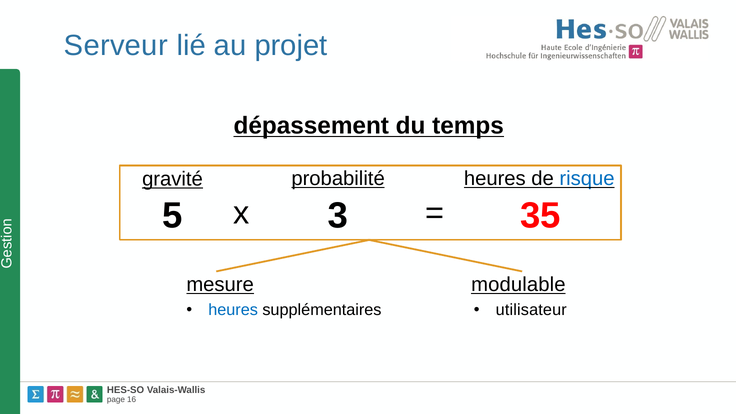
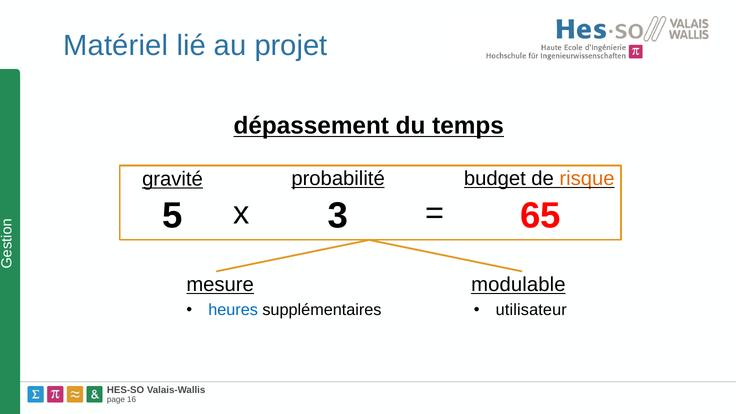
Serveur: Serveur -> Matériel
probabilité heures: heures -> budget
risque colour: blue -> orange
35: 35 -> 65
